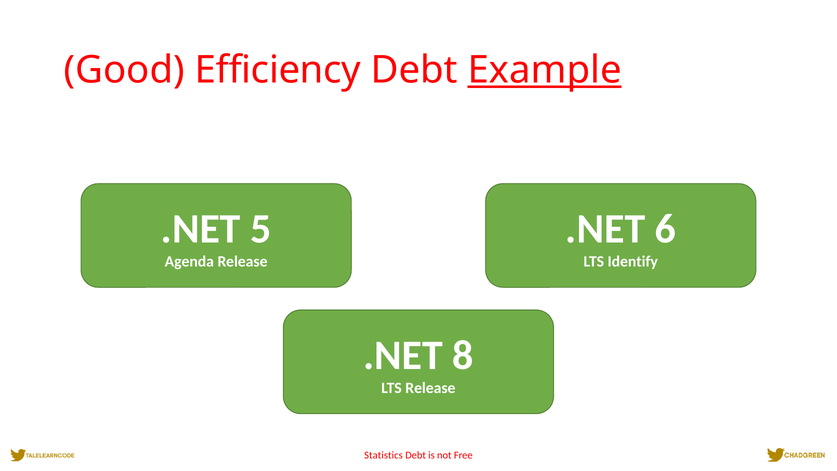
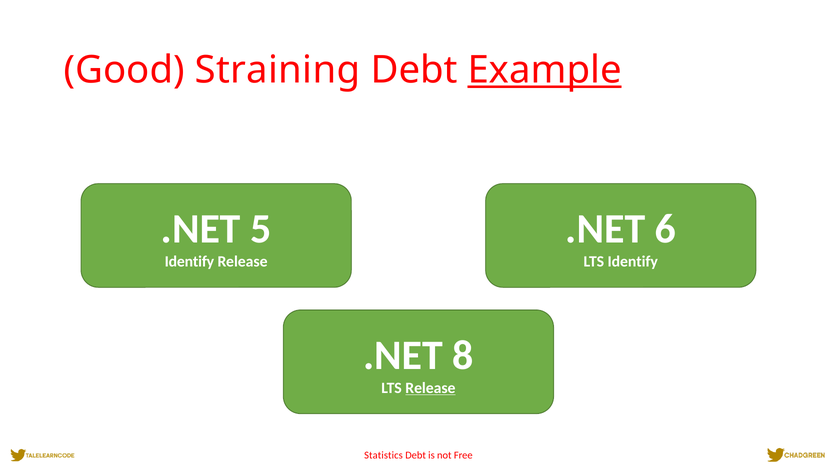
Efficiency: Efficiency -> Straining
Agenda at (189, 262): Agenda -> Identify
Release at (430, 388) underline: none -> present
